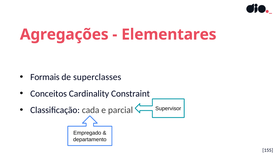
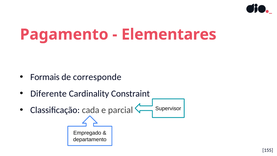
Agregações: Agregações -> Pagamento
superclasses: superclasses -> corresponde
Conceitos: Conceitos -> Diferente
